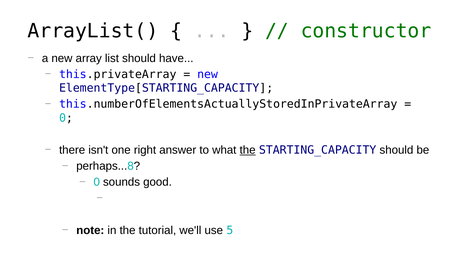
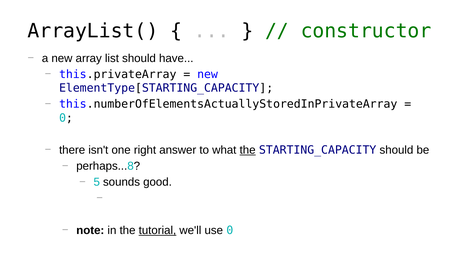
0 at (97, 182): 0 -> 5
tutorial underline: none -> present
use 5: 5 -> 0
